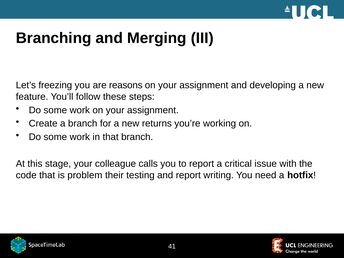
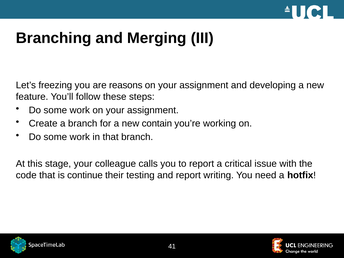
returns: returns -> contain
problem: problem -> continue
